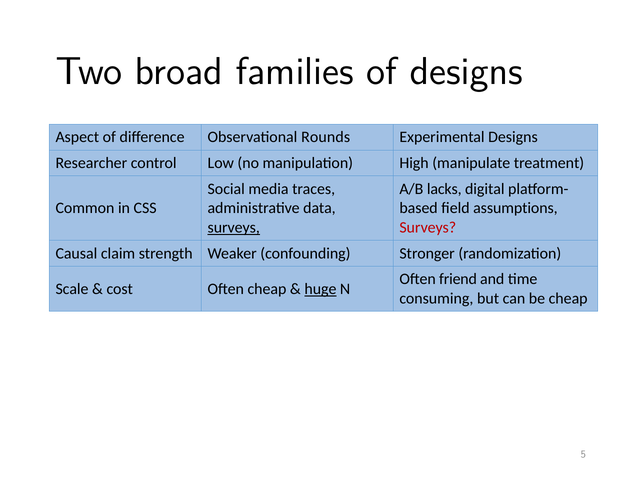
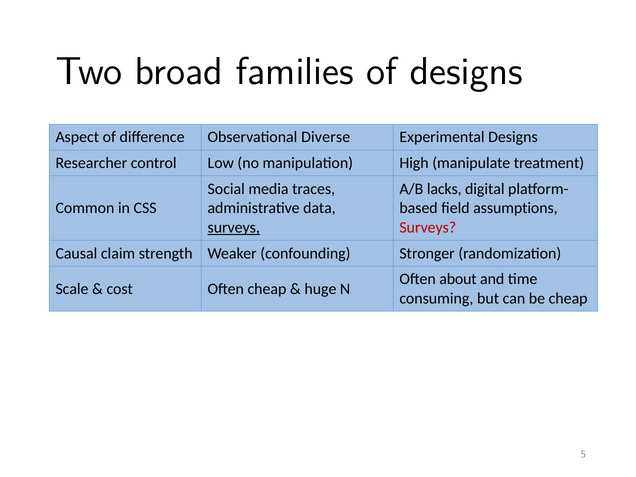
Rounds: Rounds -> Diverse
friend: friend -> about
huge underline: present -> none
